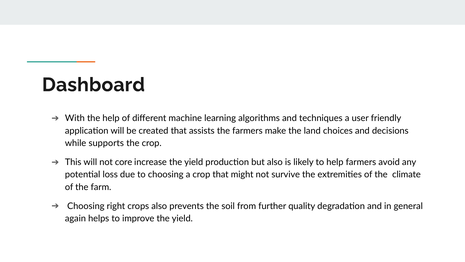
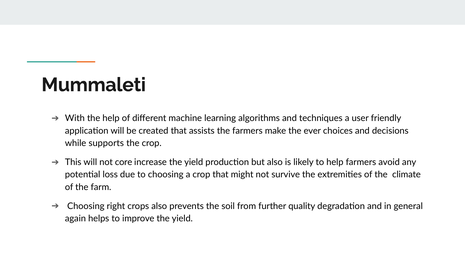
Dashboard: Dashboard -> Mummaleti
land: land -> ever
